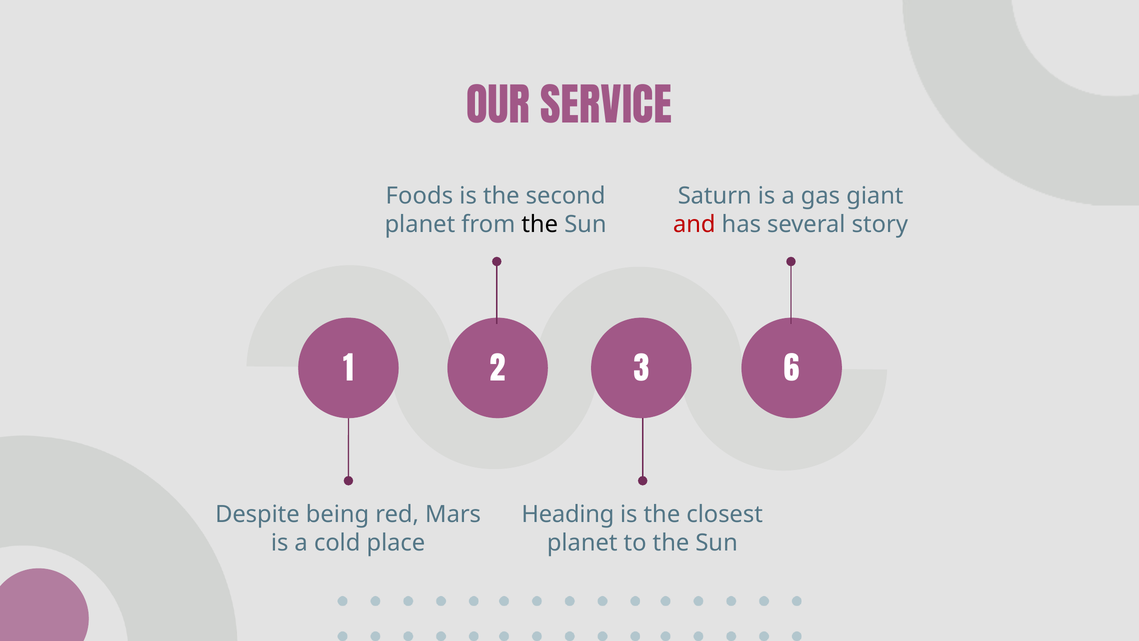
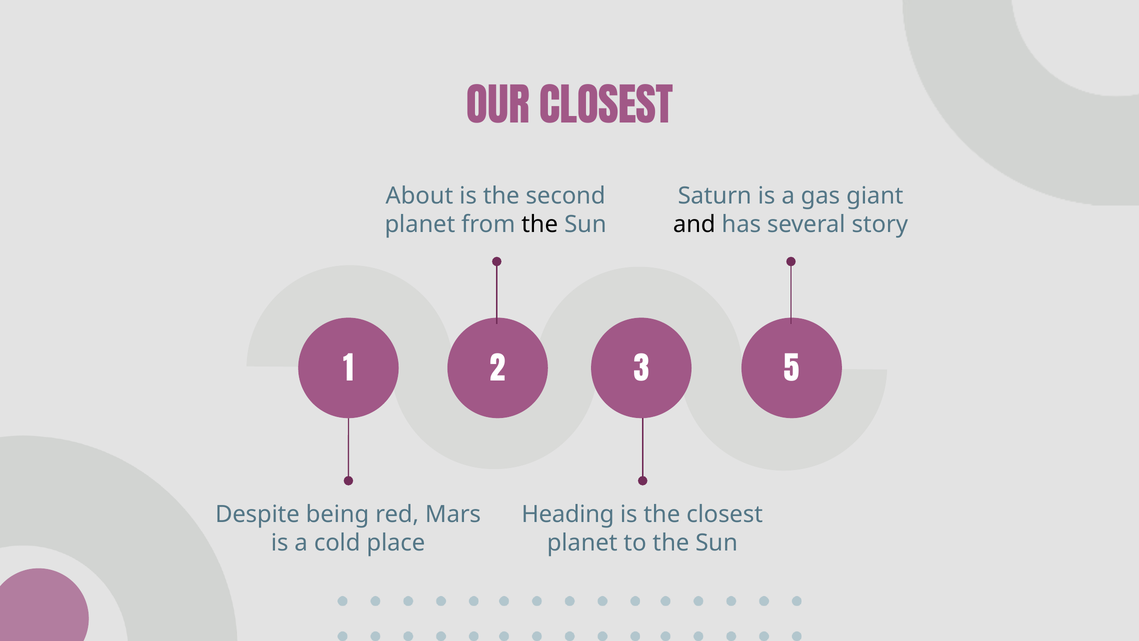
OUR SERVICE: SERVICE -> CLOSEST
Foods: Foods -> About
and colour: red -> black
6: 6 -> 5
